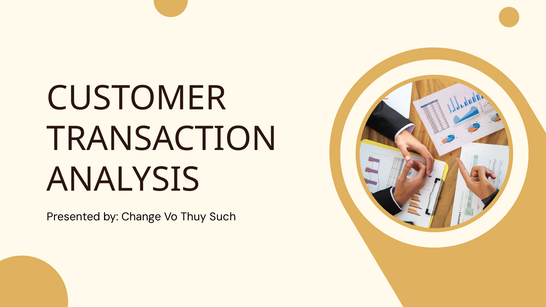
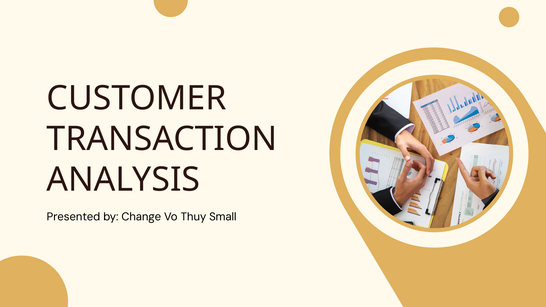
Such: Such -> Small
